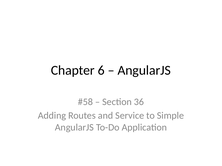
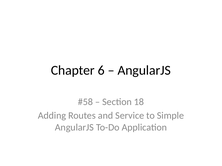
36: 36 -> 18
